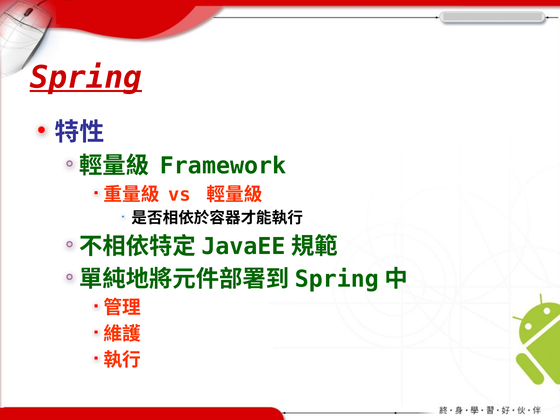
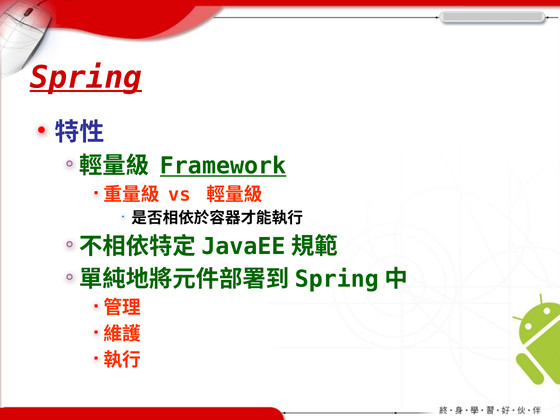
Framework underline: none -> present
